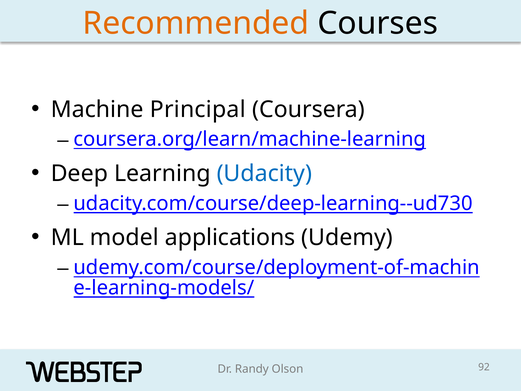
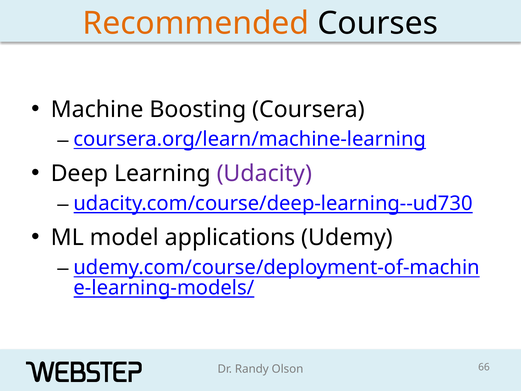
Principal: Principal -> Boosting
Udacity colour: blue -> purple
92: 92 -> 66
